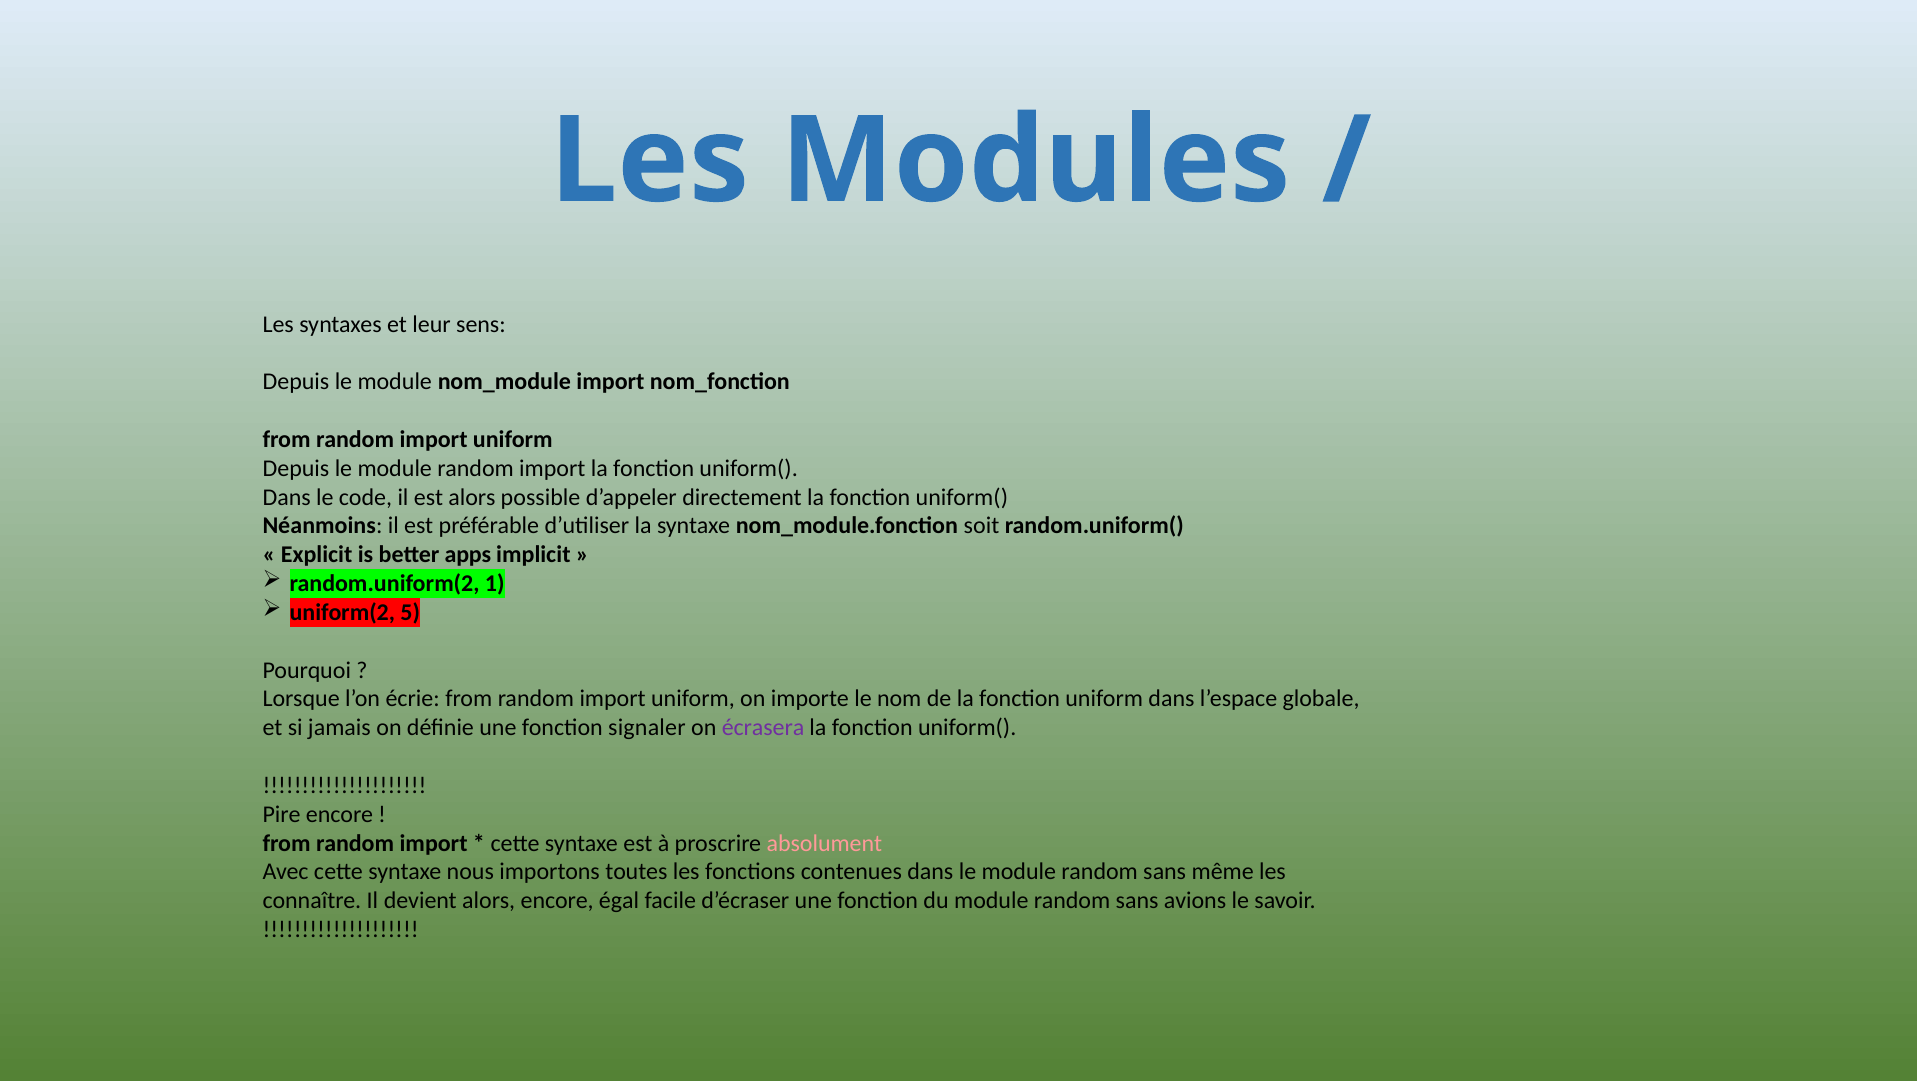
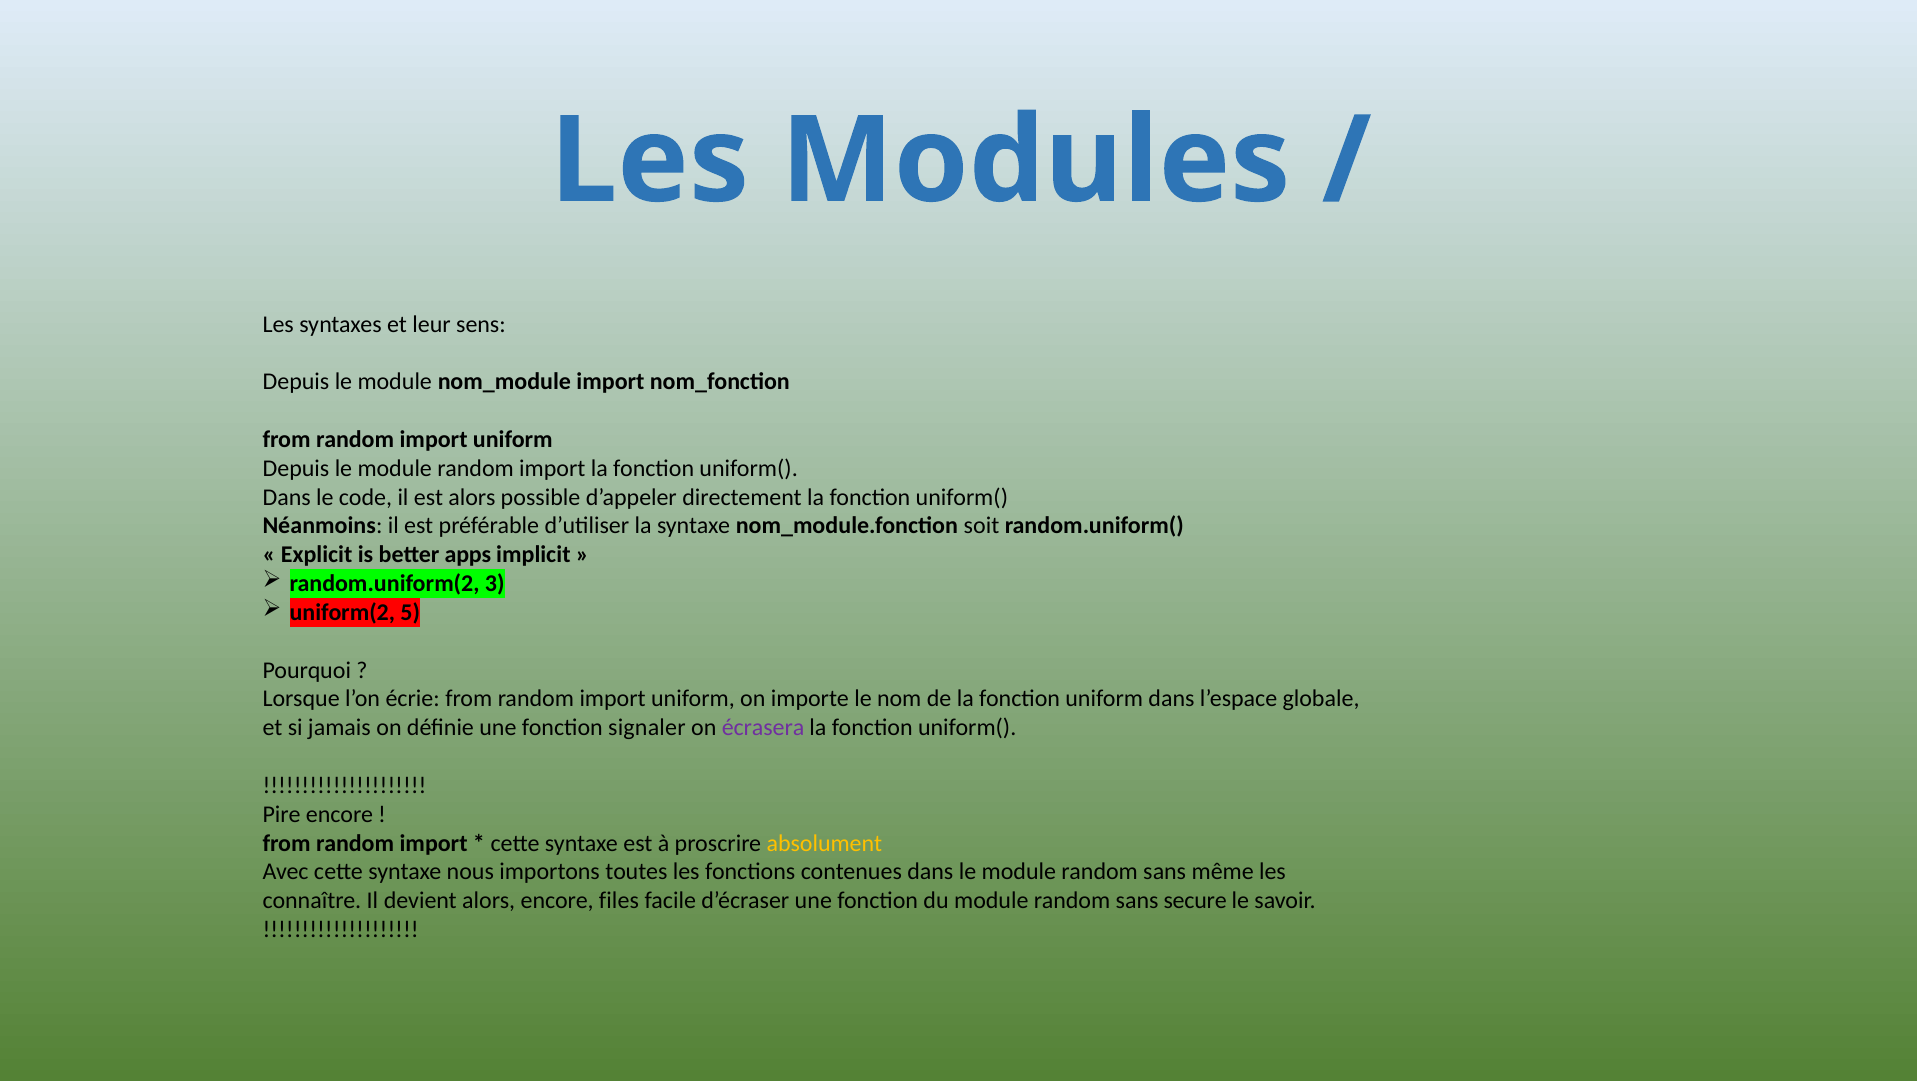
1: 1 -> 3
absolument colour: pink -> yellow
égal: égal -> files
avions: avions -> secure
